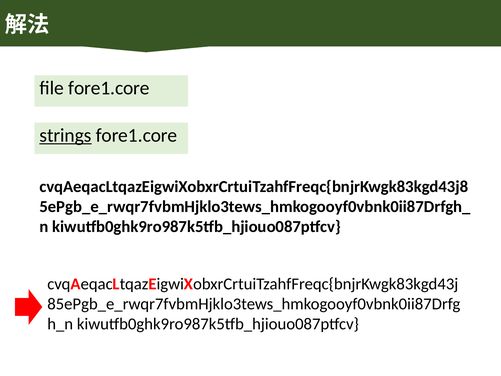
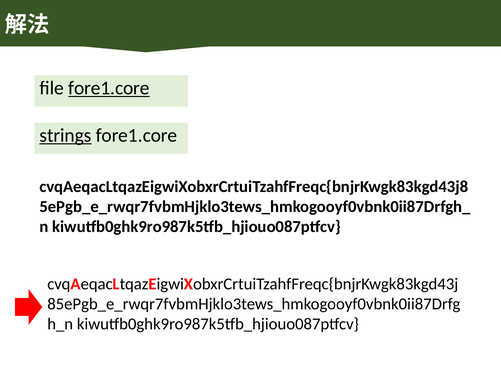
fore1.core at (109, 88) underline: none -> present
